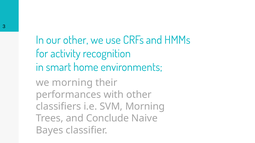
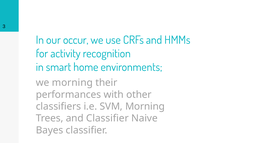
our other: other -> occur
and Conclude: Conclude -> Classifier
